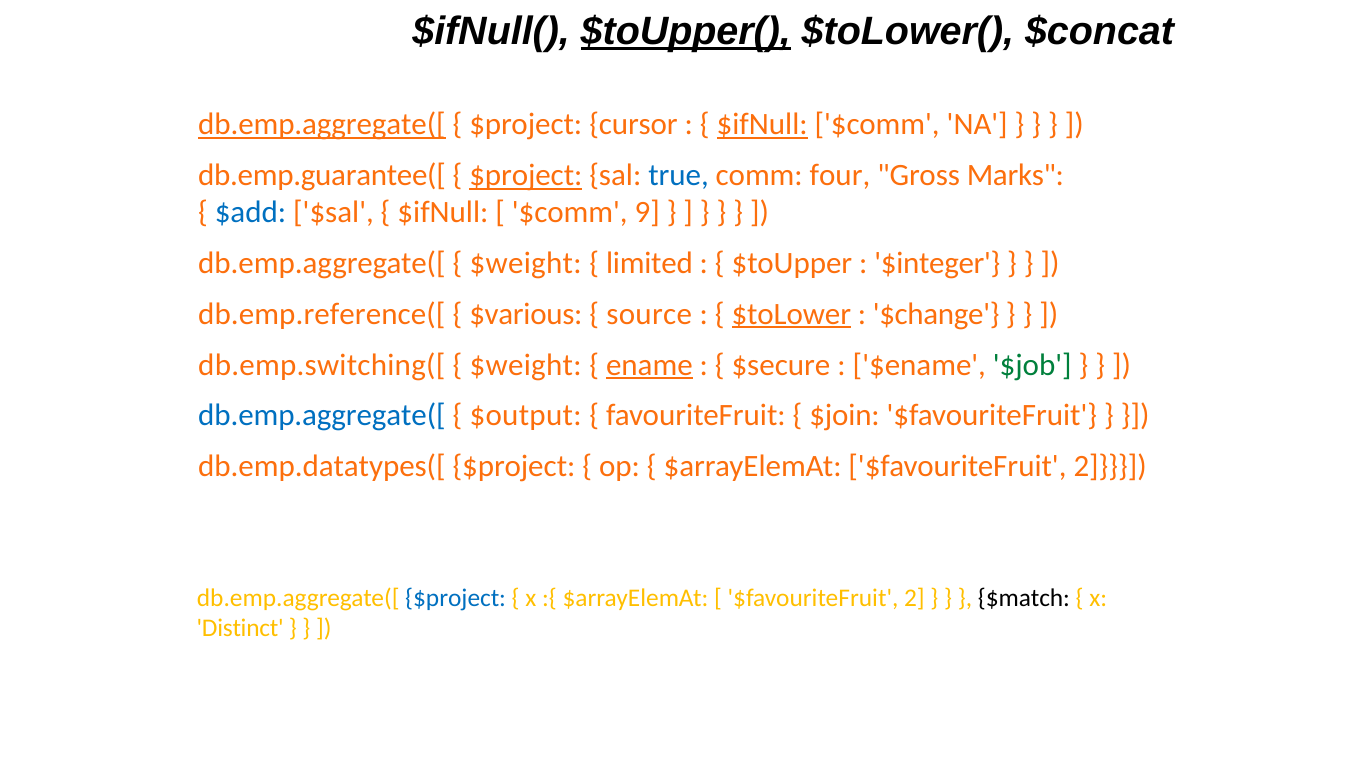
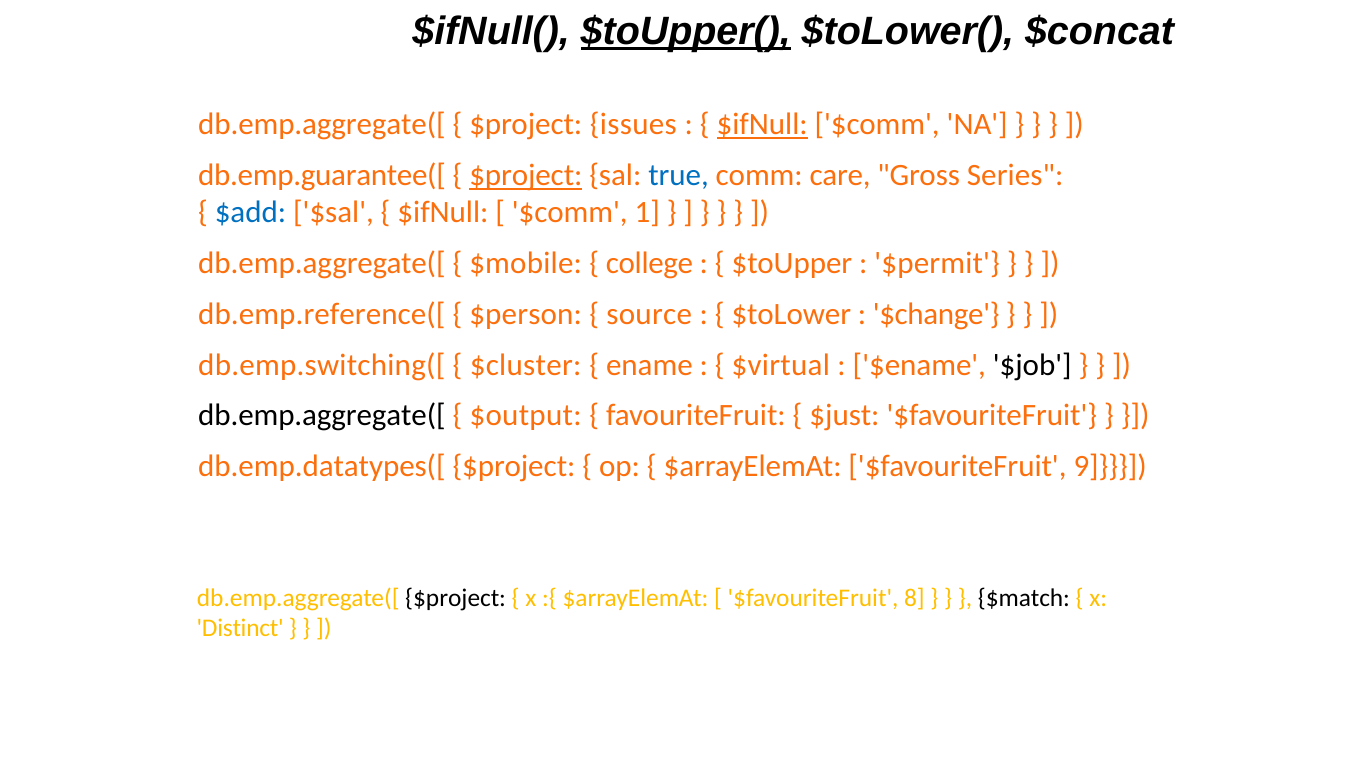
db.emp.aggregate([ at (322, 125) underline: present -> none
cursor: cursor -> issues
four: four -> care
Marks: Marks -> Series
9: 9 -> 1
$weight at (526, 263): $weight -> $mobile
limited: limited -> college
$integer: $integer -> $permit
$various: $various -> $person
$toLower underline: present -> none
$weight at (526, 365): $weight -> $cluster
ename underline: present -> none
$secure: $secure -> $virtual
$job colour: green -> black
db.emp.aggregate([ at (322, 415) colour: blue -> black
$join: $join -> $just
$arrayElemAt $favouriteFruit 2: 2 -> 9
$project at (456, 597) colour: blue -> black
2 at (914, 597): 2 -> 8
